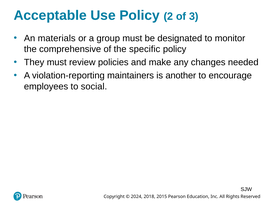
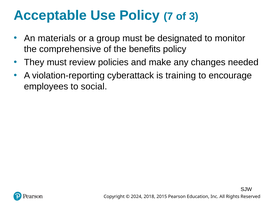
2: 2 -> 7
specific: specific -> benefits
maintainers: maintainers -> cyberattack
another: another -> training
